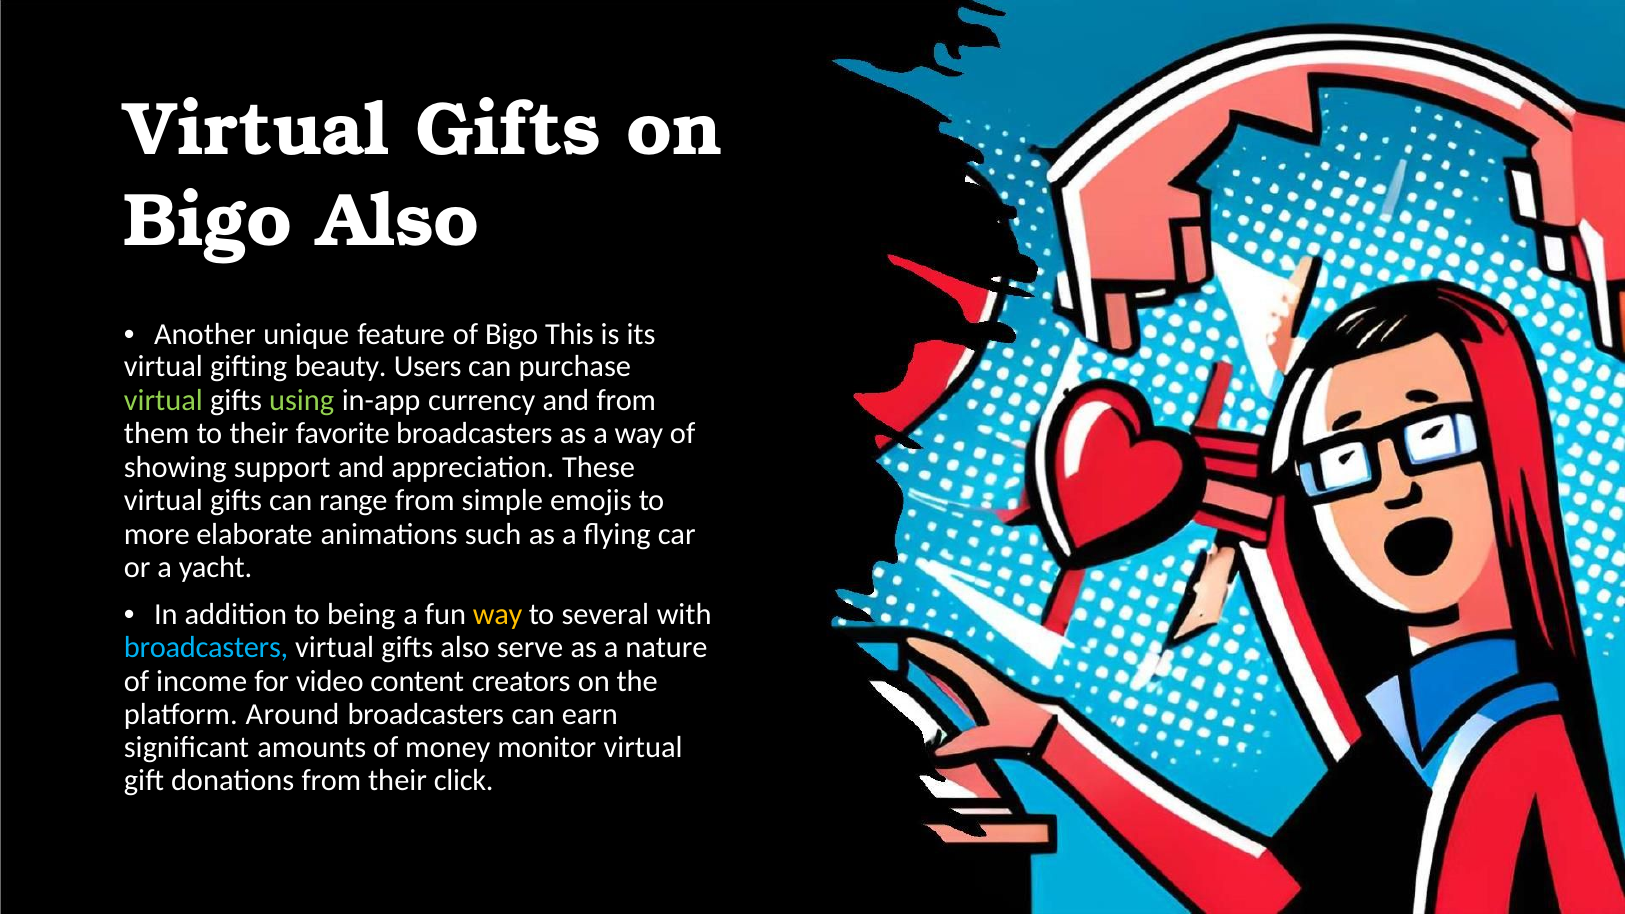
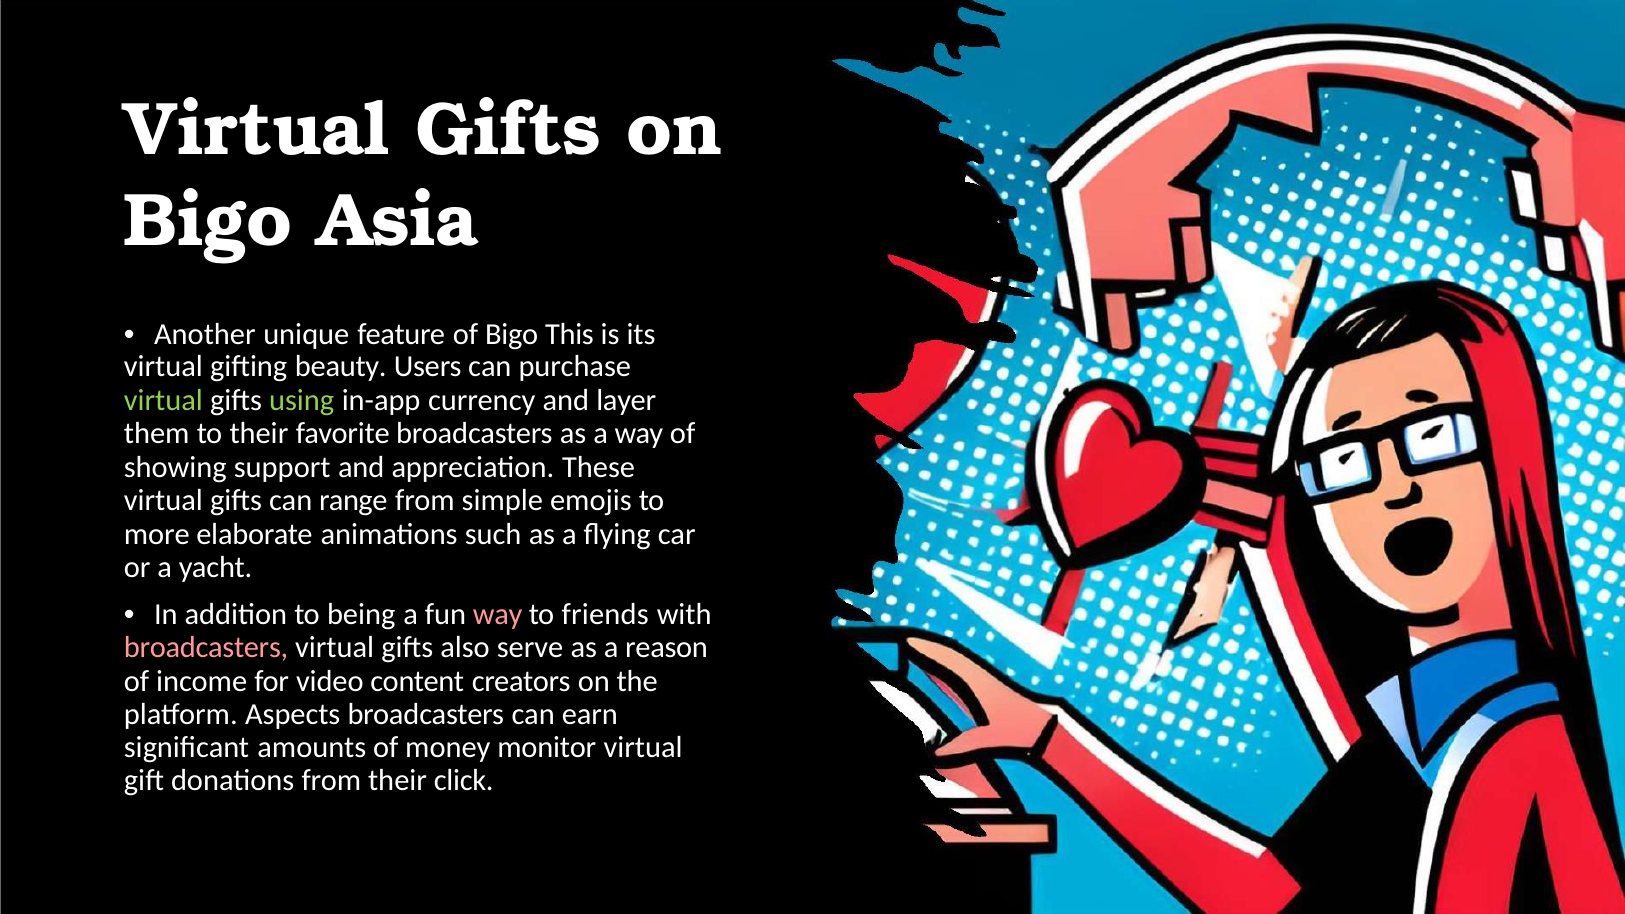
Bigo Also: Also -> Asia
and from: from -> layer
way at (498, 614) colour: yellow -> pink
several: several -> friends
broadcasters at (206, 647) colour: light blue -> pink
nature: nature -> reason
Around: Around -> Aspects
